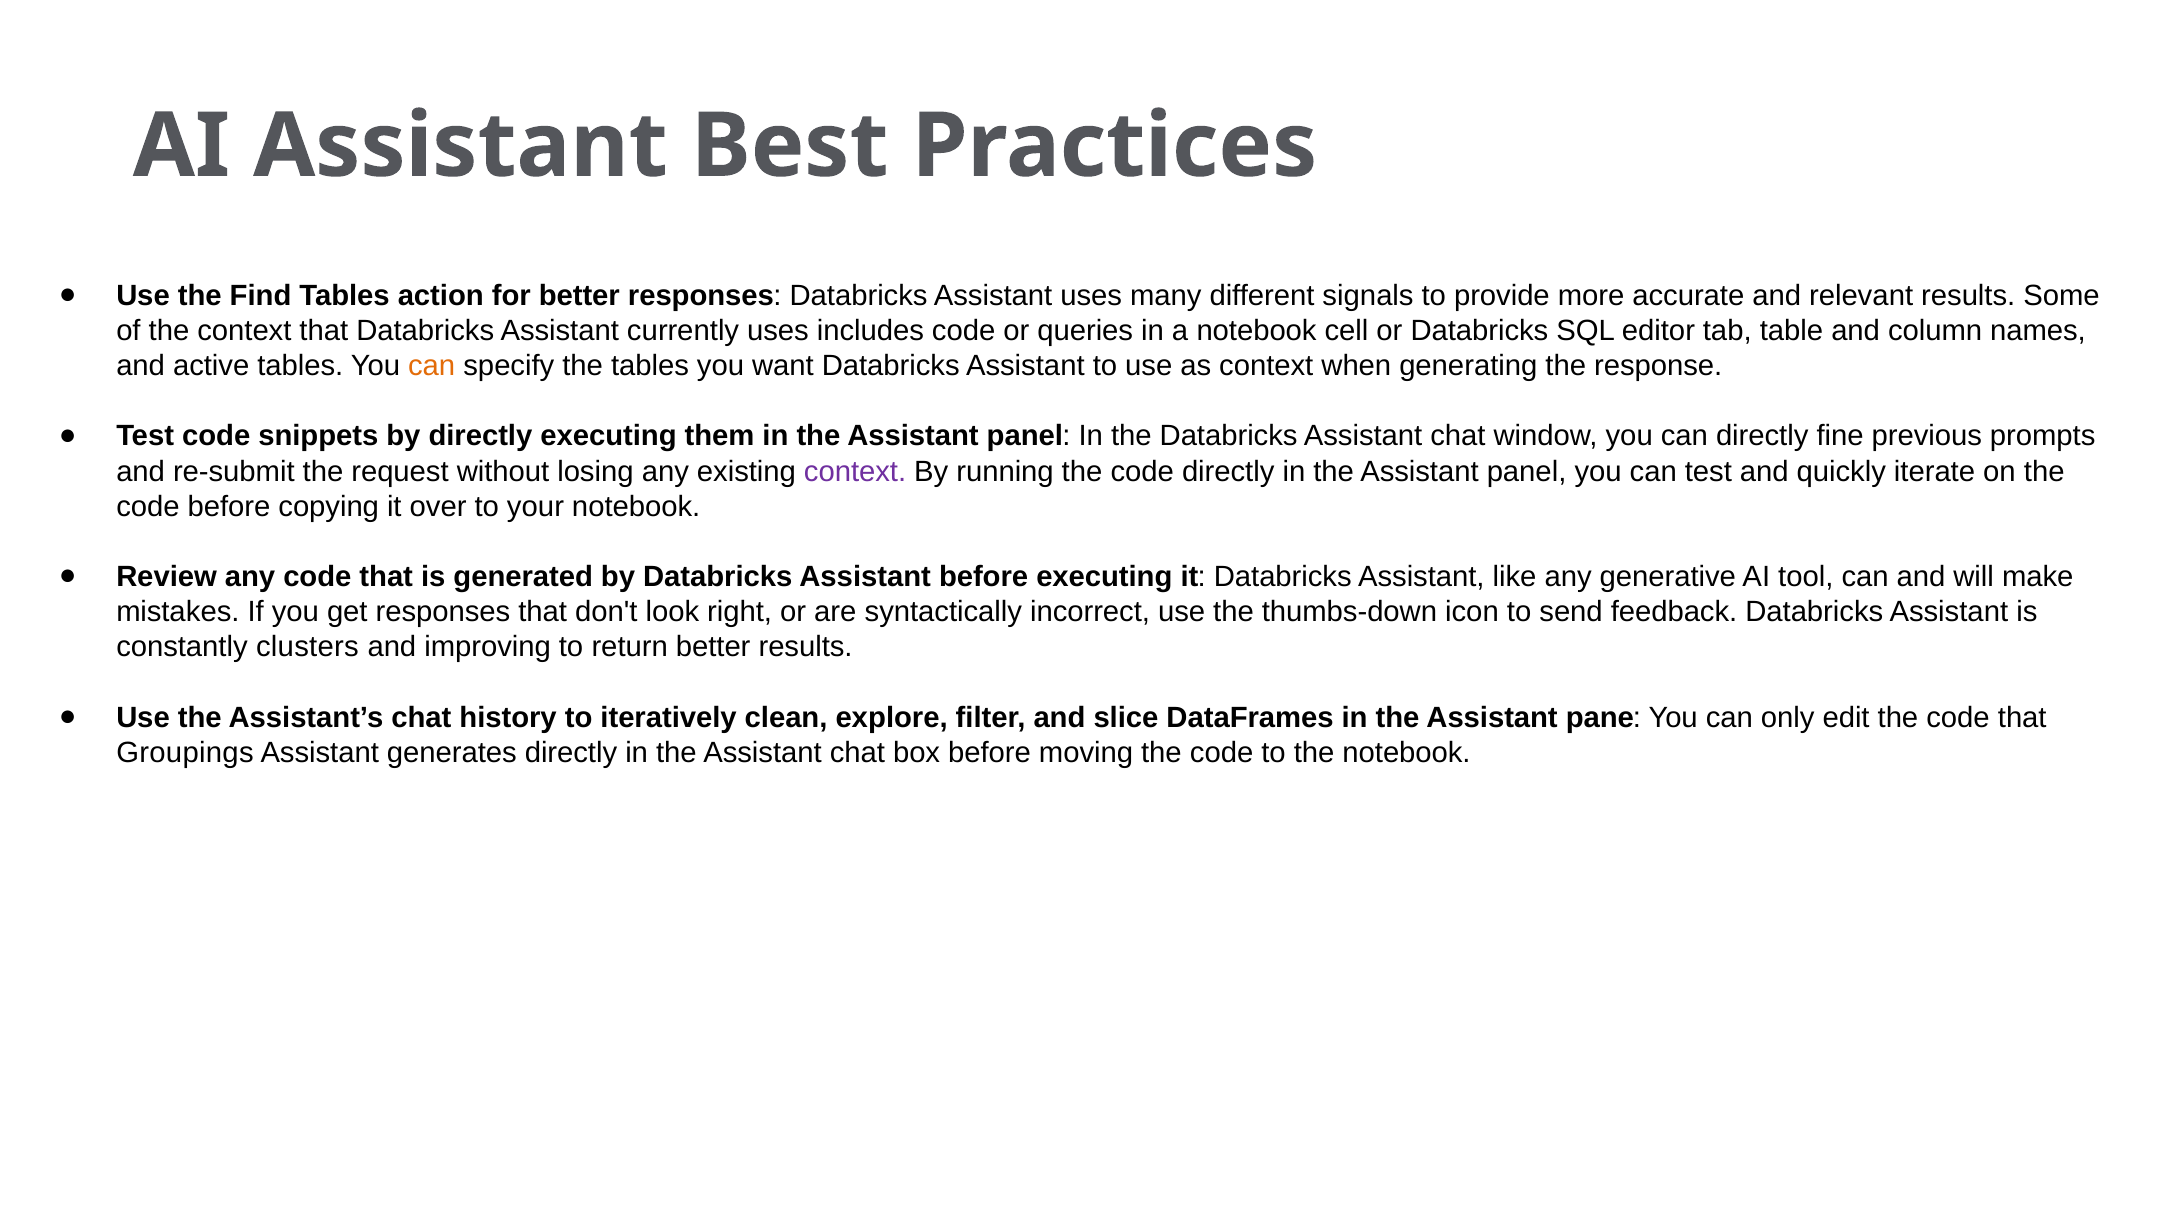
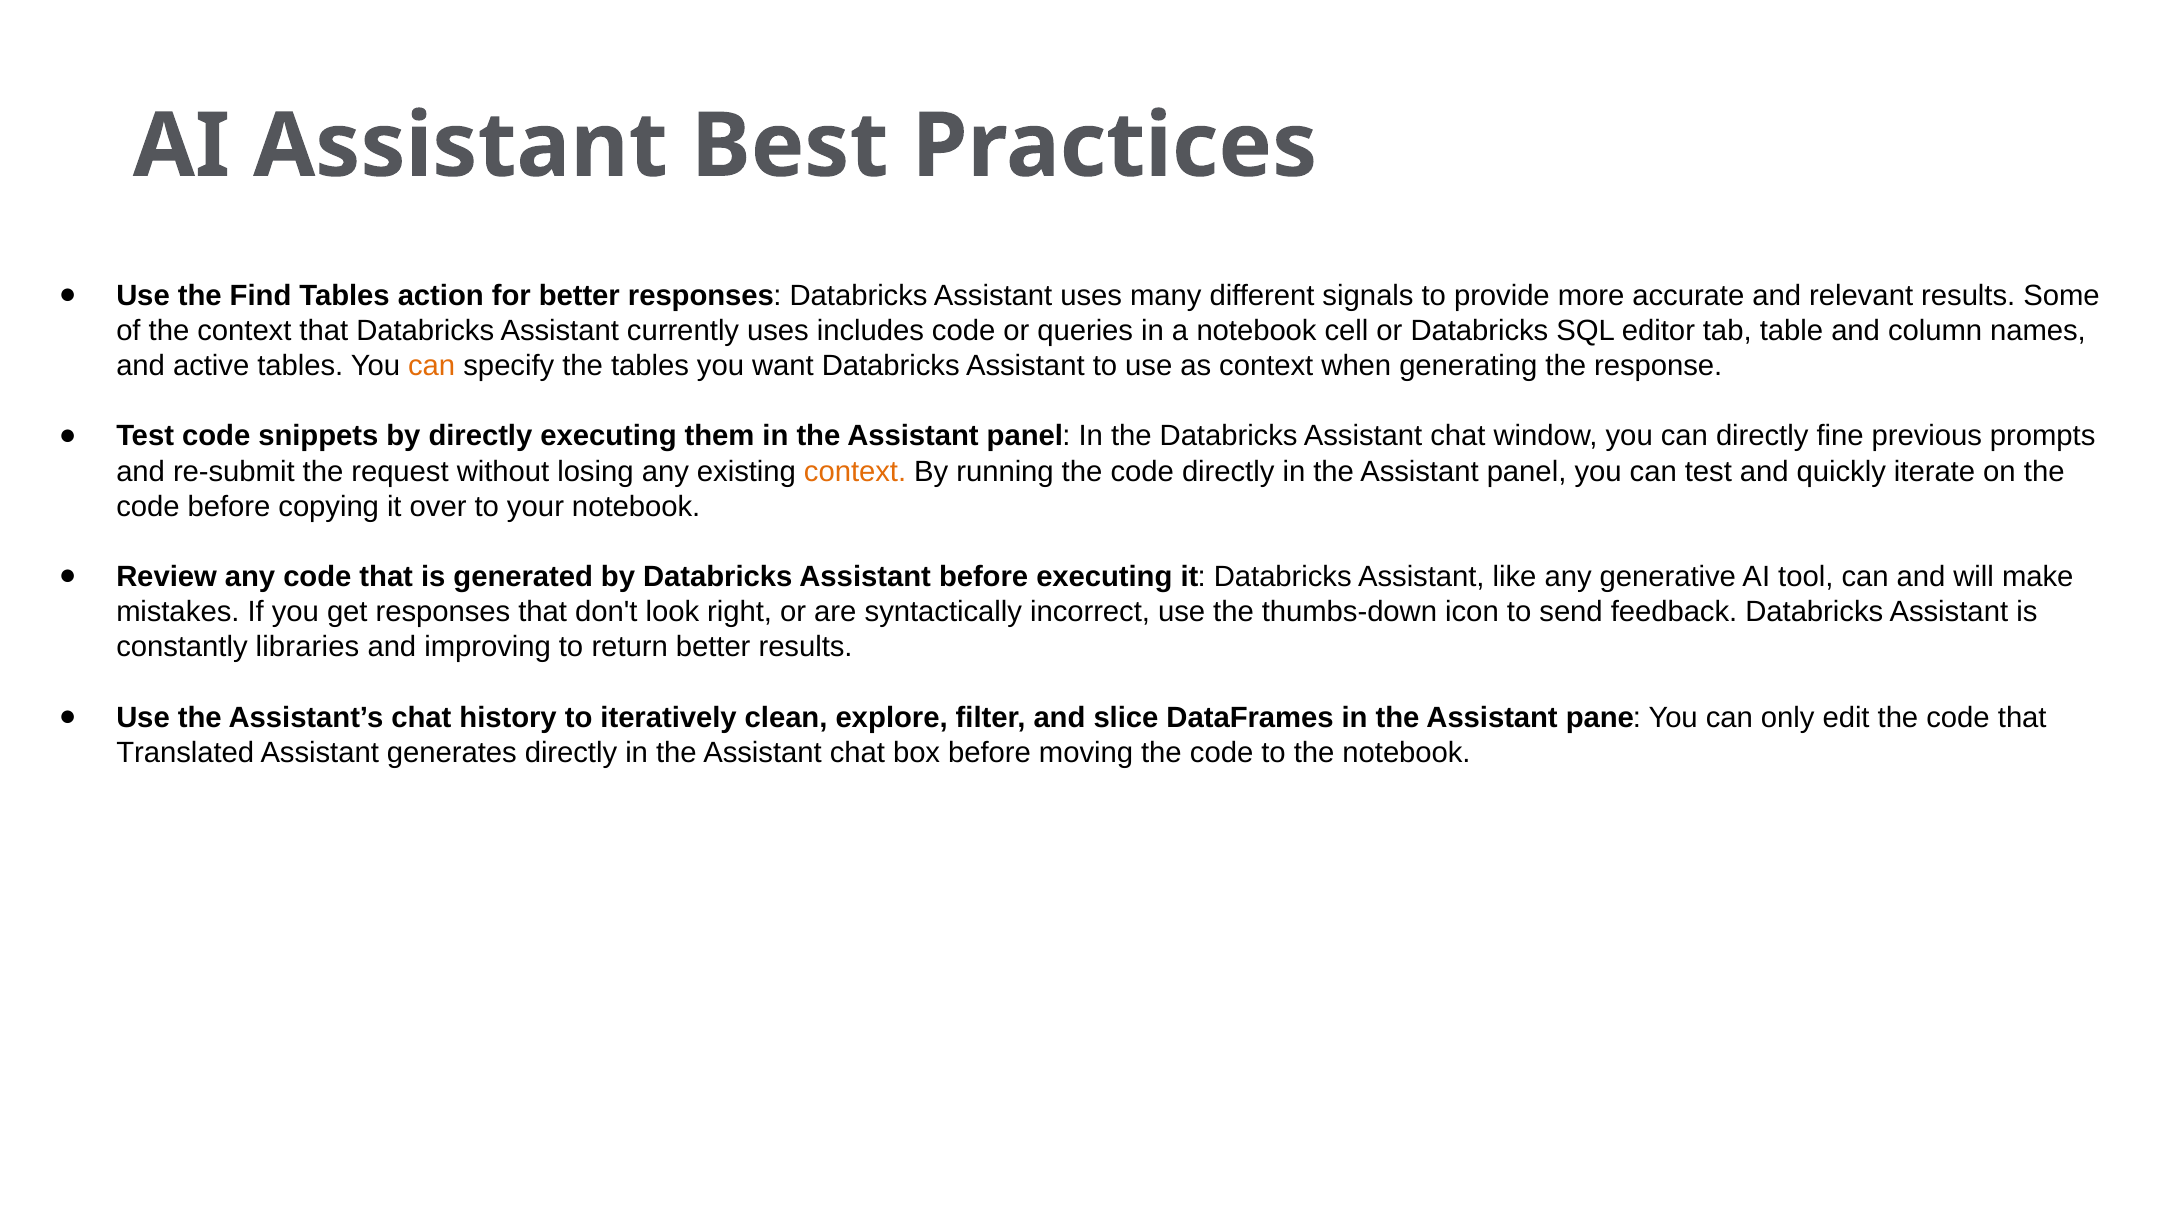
context at (855, 471) colour: purple -> orange
clusters: clusters -> libraries
Groupings: Groupings -> Translated
